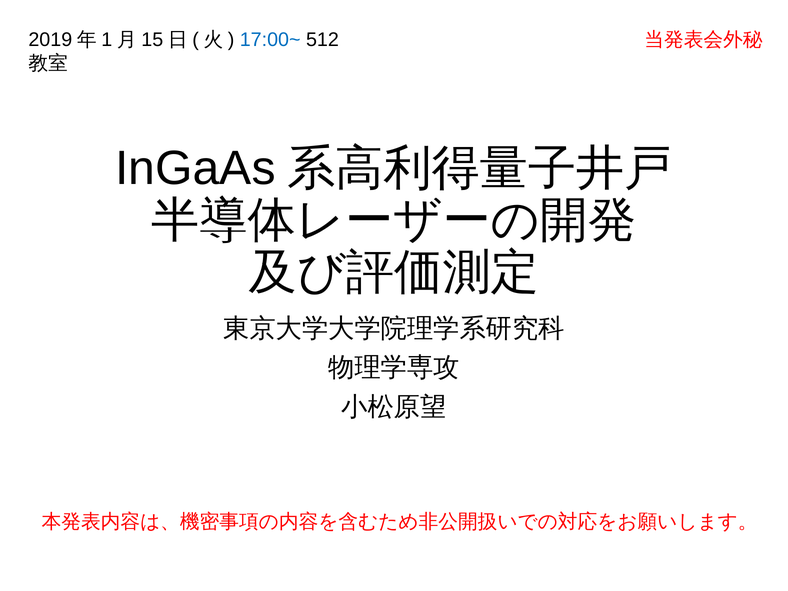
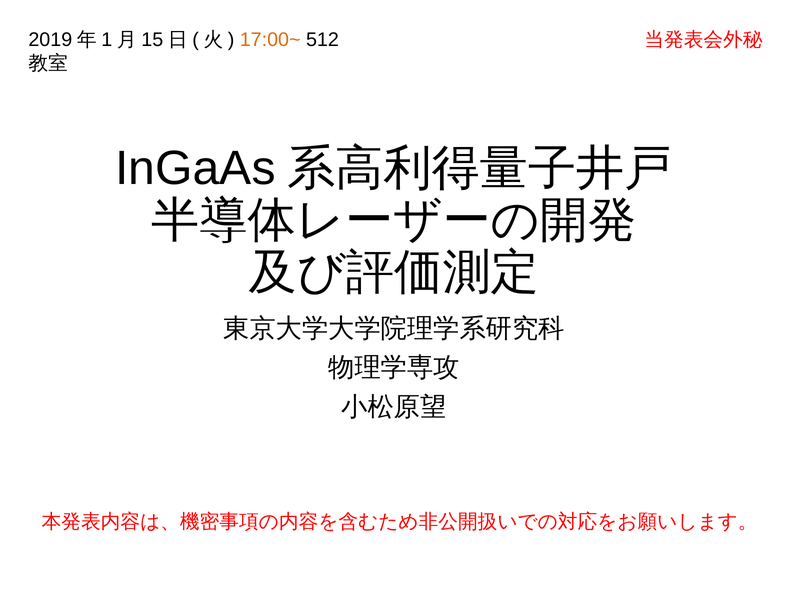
17:00~ colour: blue -> orange
